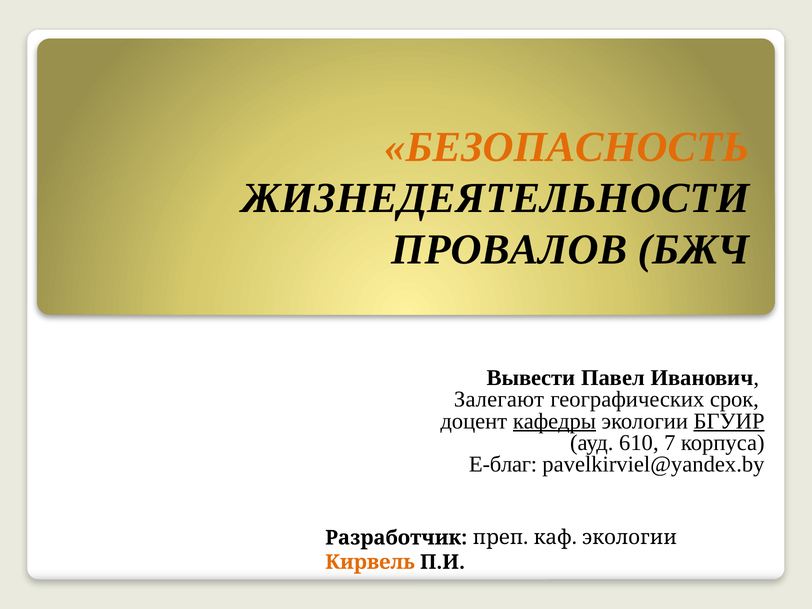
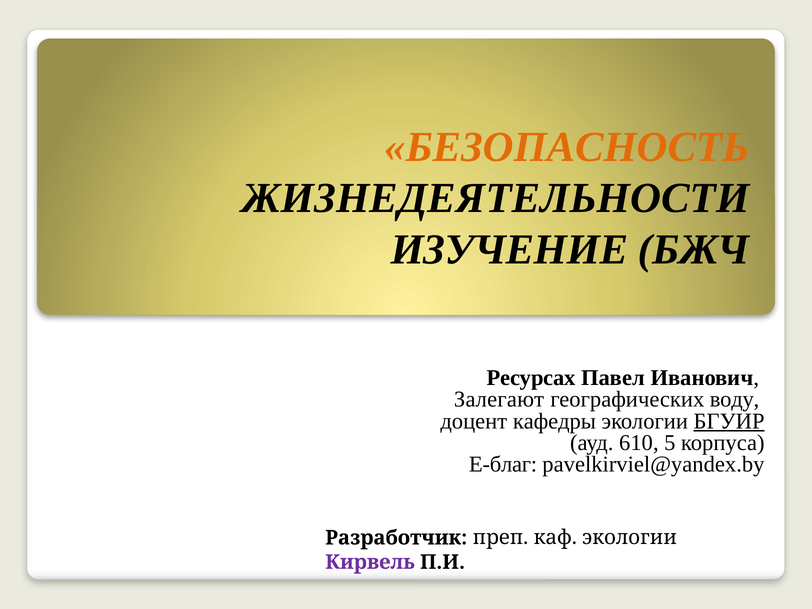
ПРОВАЛОВ: ПРОВАЛОВ -> ИЗУЧЕНИЕ
Вывести: Вывести -> Ресурсах
срок: срок -> воду
кафедры underline: present -> none
7: 7 -> 5
Кирвель colour: orange -> purple
